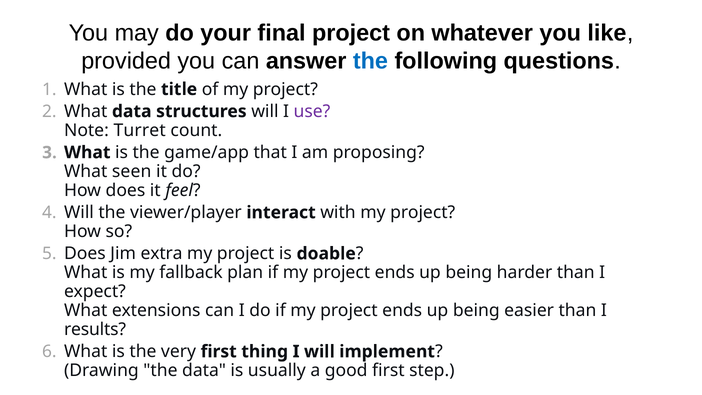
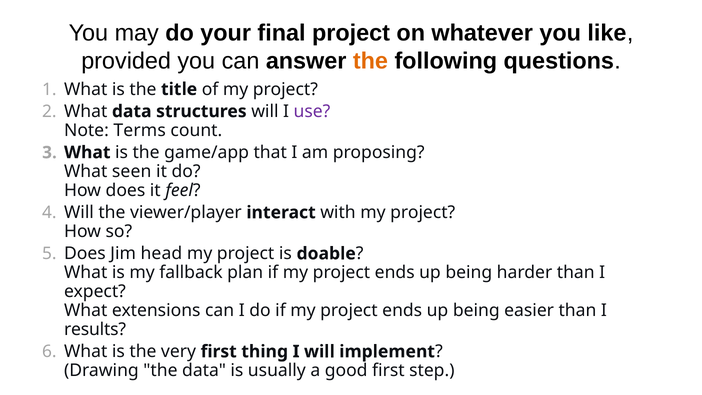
the at (370, 61) colour: blue -> orange
Turret: Turret -> Terms
extra: extra -> head
